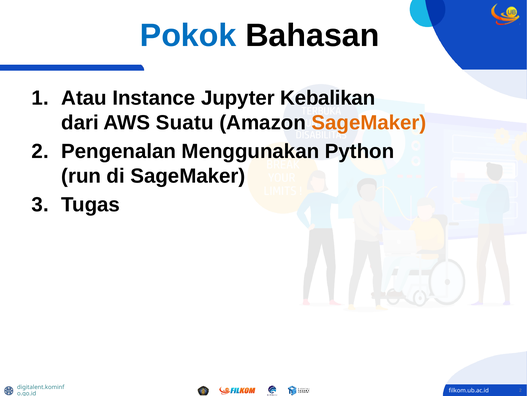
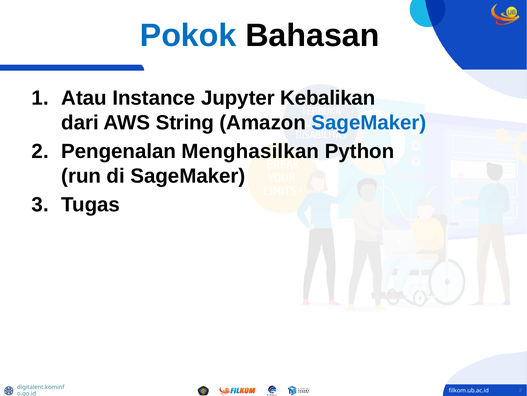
Suatu: Suatu -> String
SageMaker at (369, 122) colour: orange -> blue
Menggunakan: Menggunakan -> Menghasilkan
